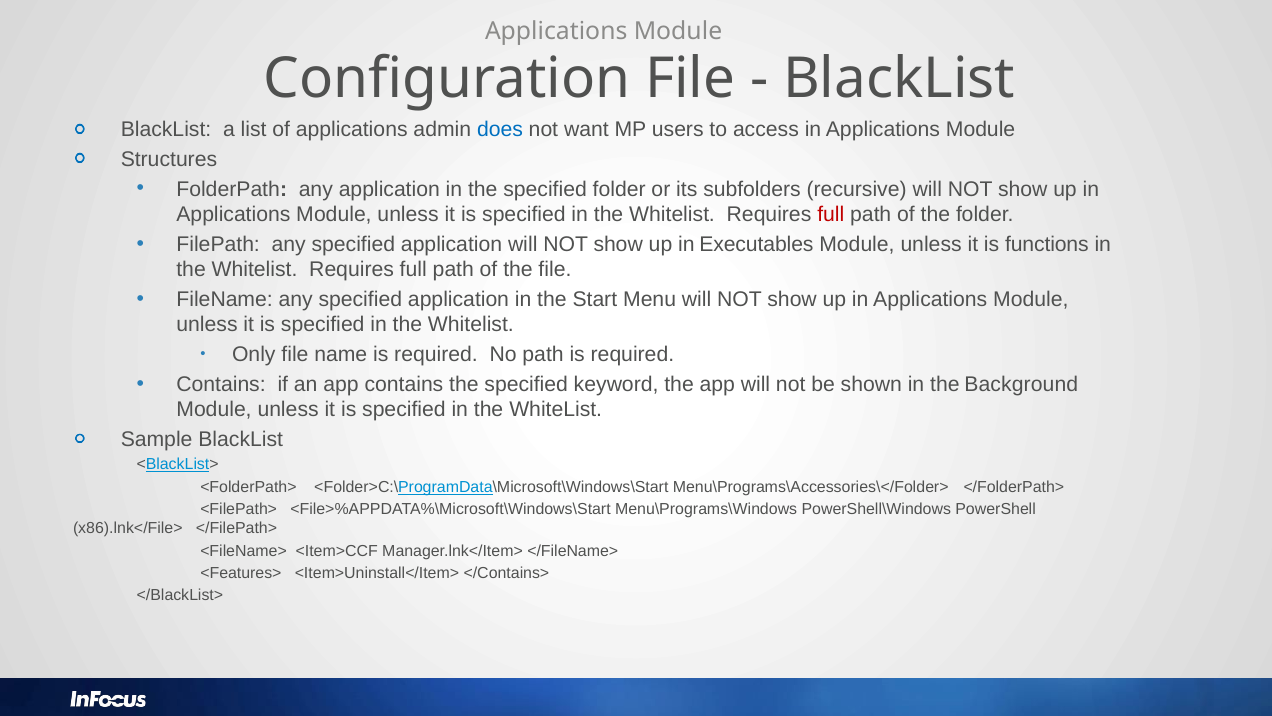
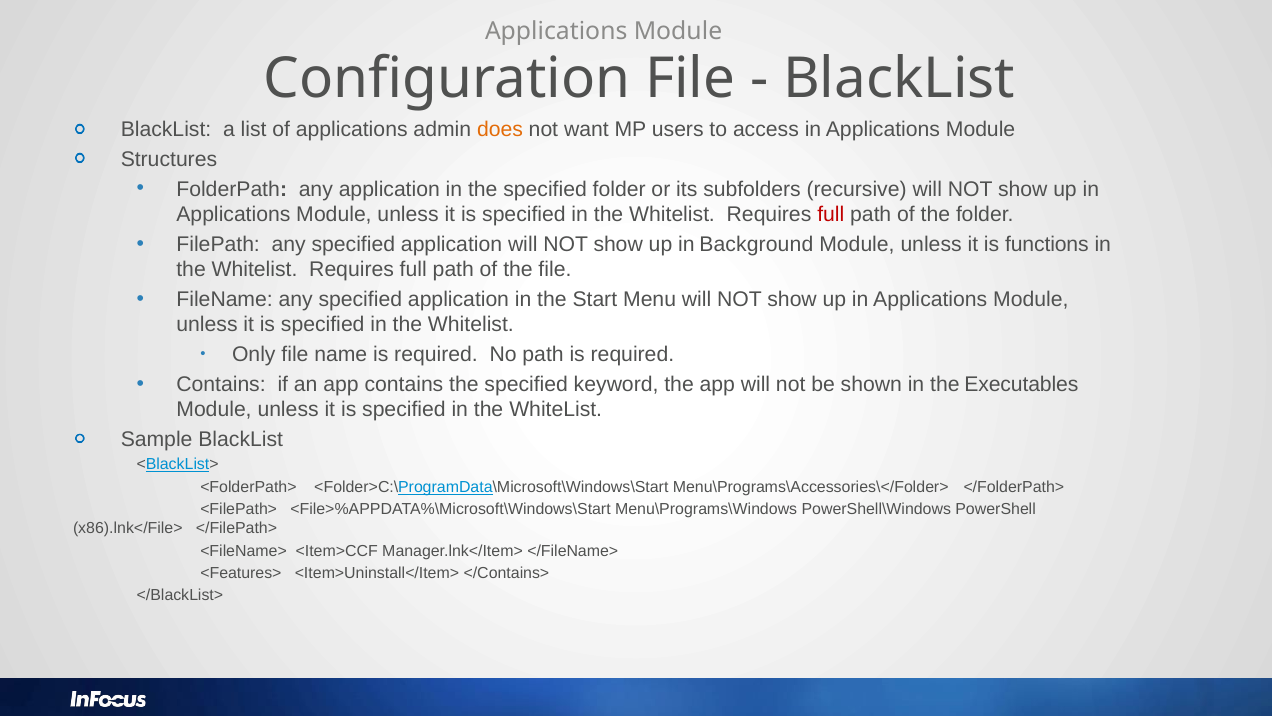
does colour: blue -> orange
Executables: Executables -> Background
Background: Background -> Executables
